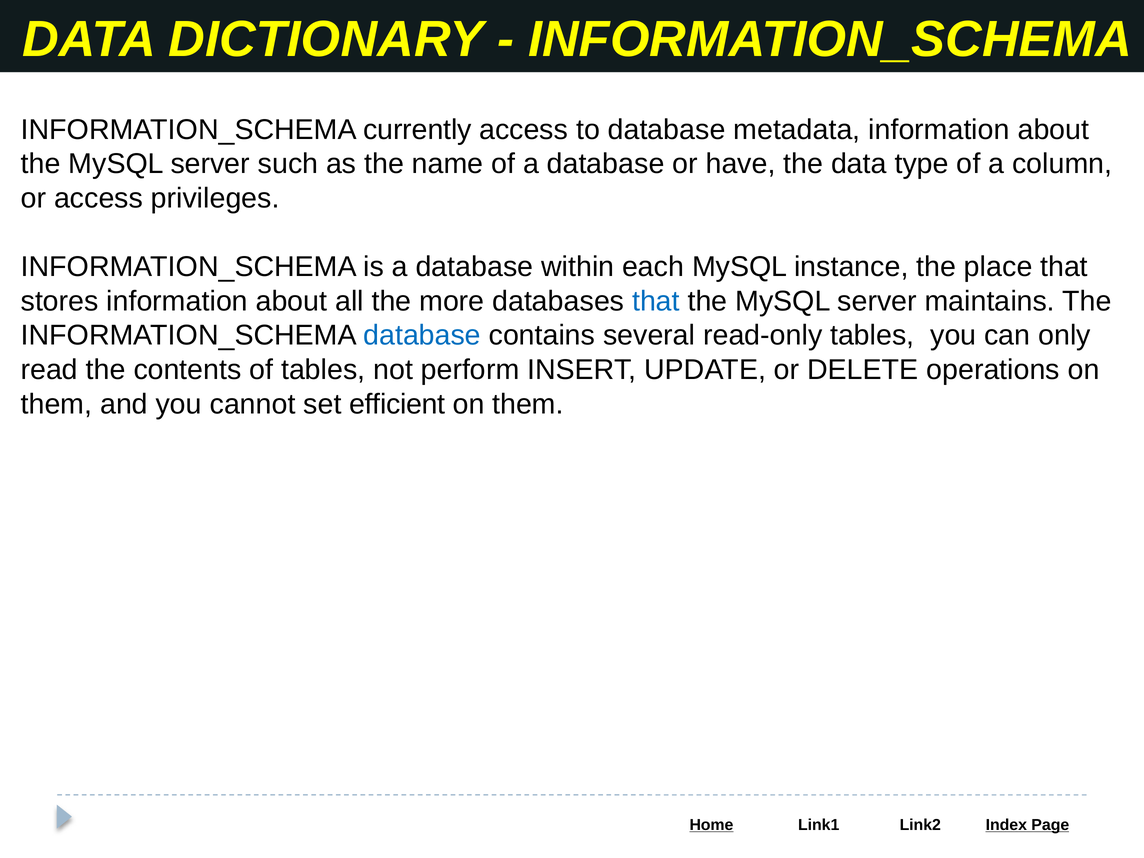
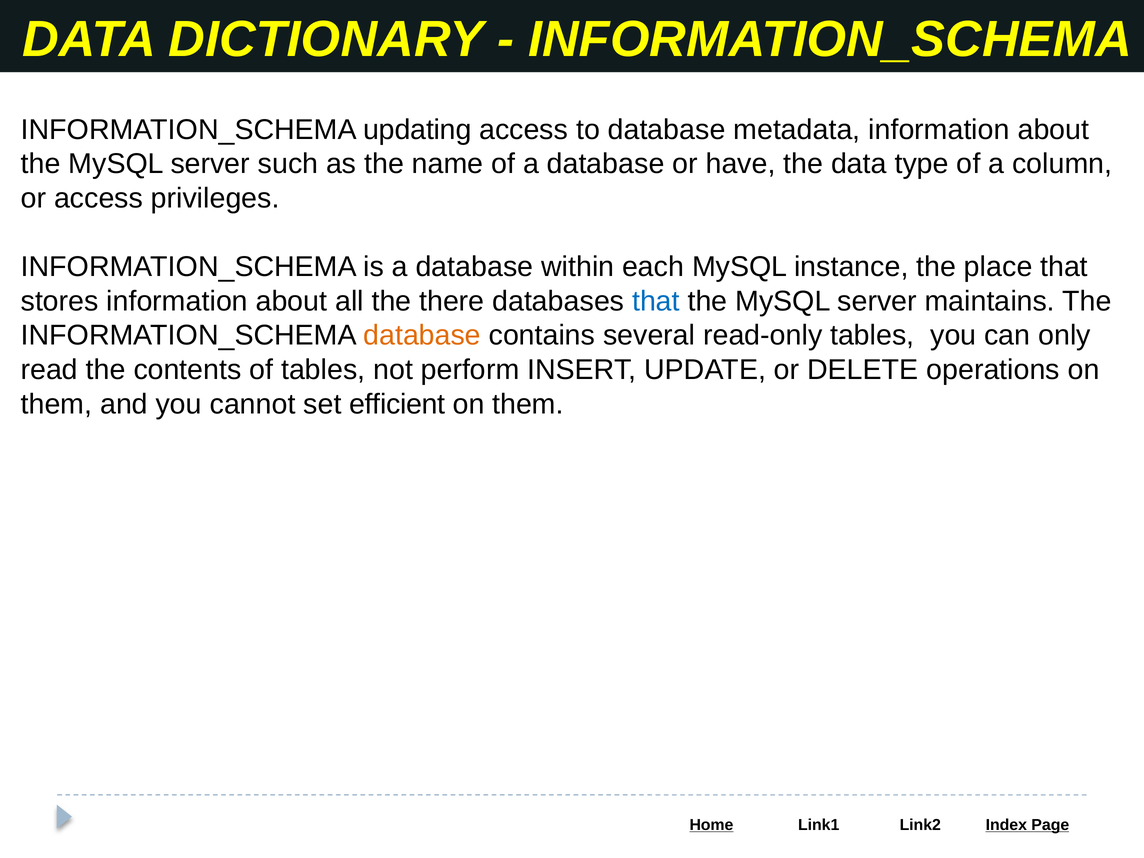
currently: currently -> updating
more: more -> there
database at (422, 336) colour: blue -> orange
